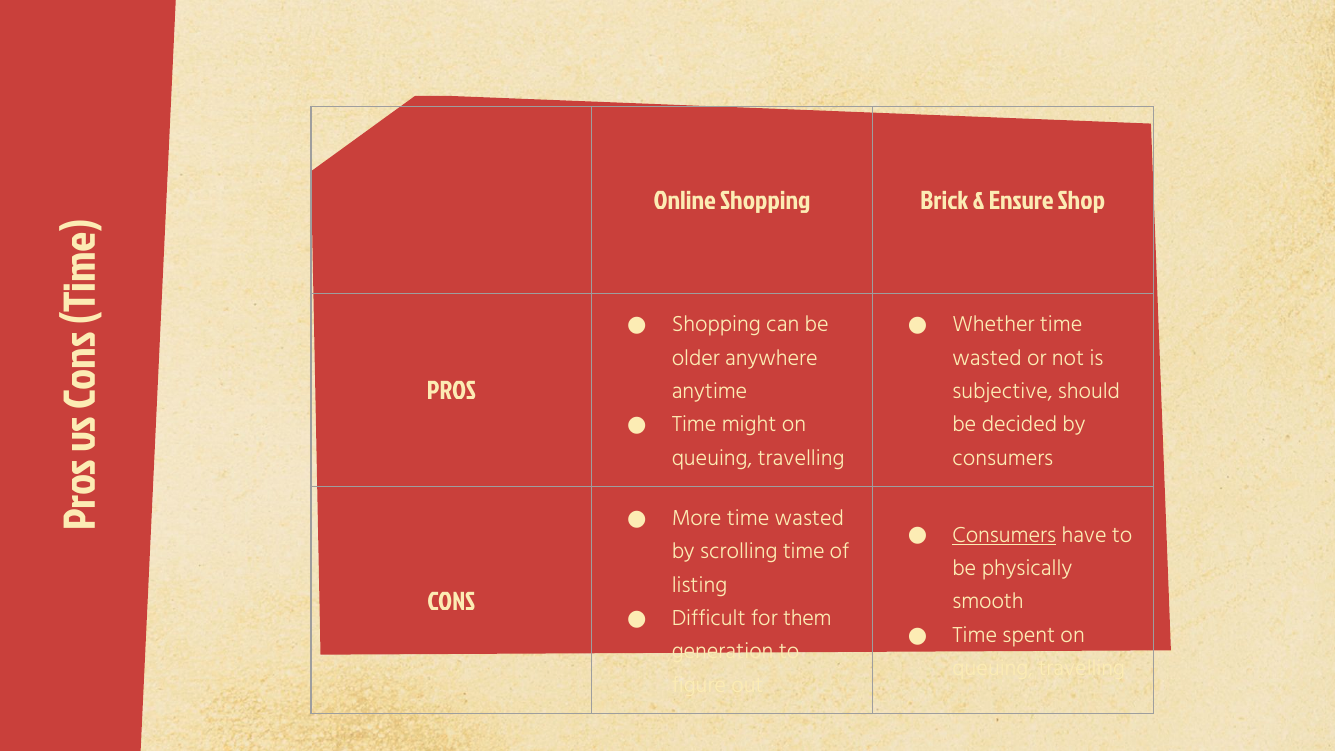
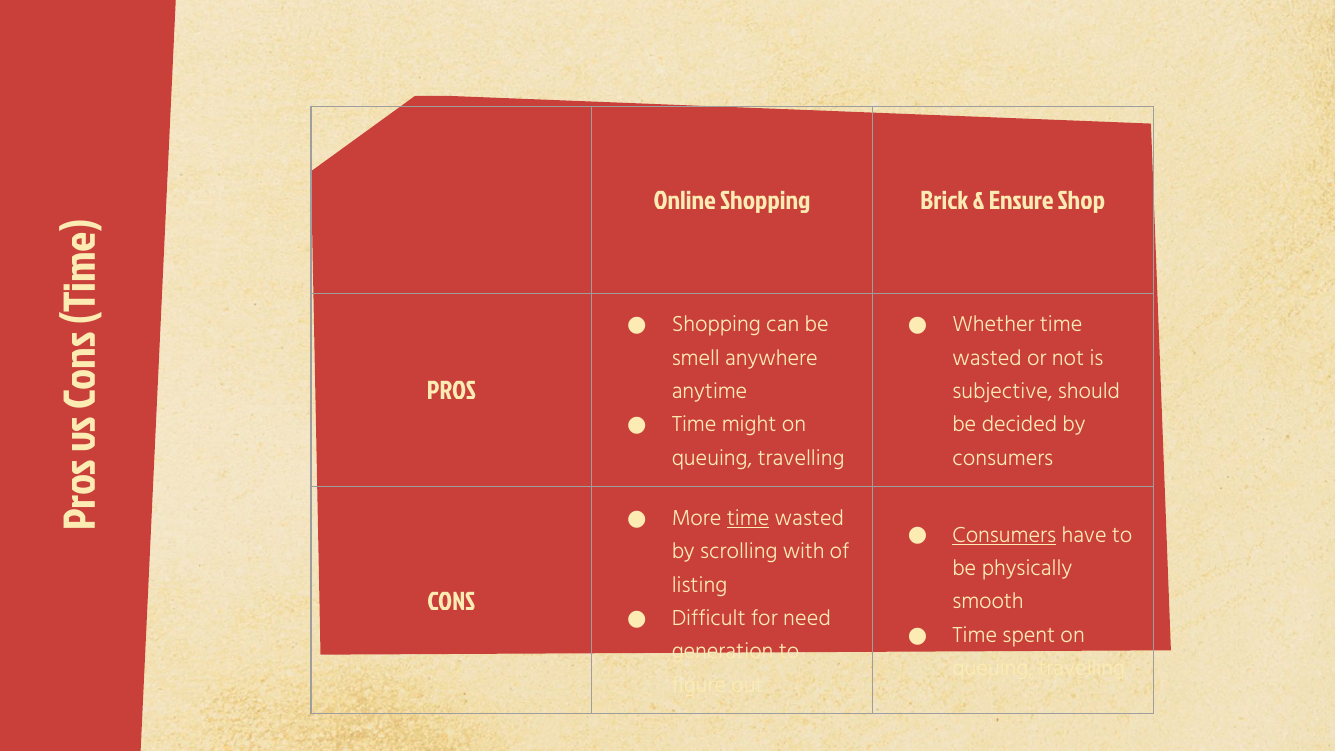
older: older -> smell
time at (748, 518) underline: none -> present
scrolling time: time -> with
them: them -> need
